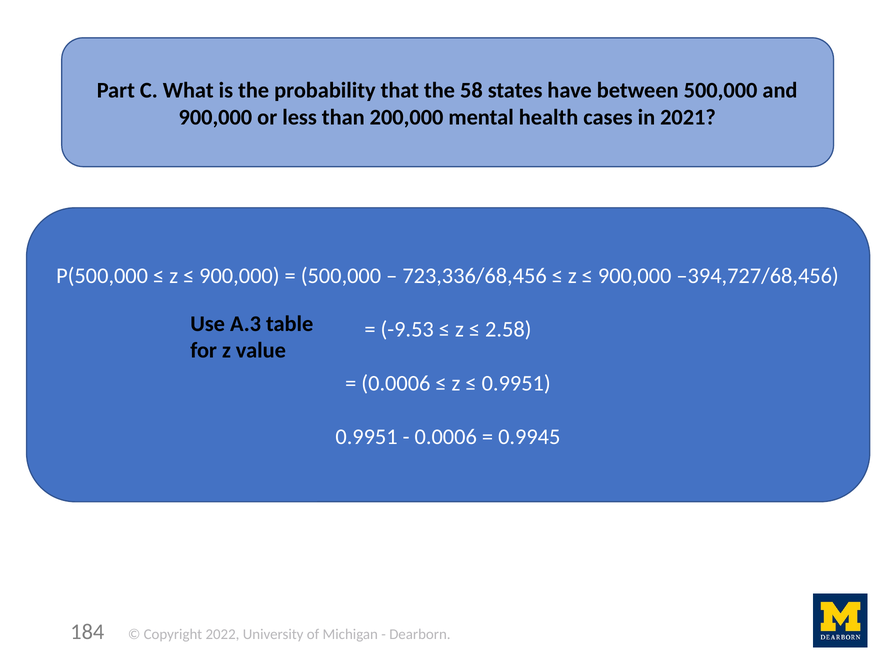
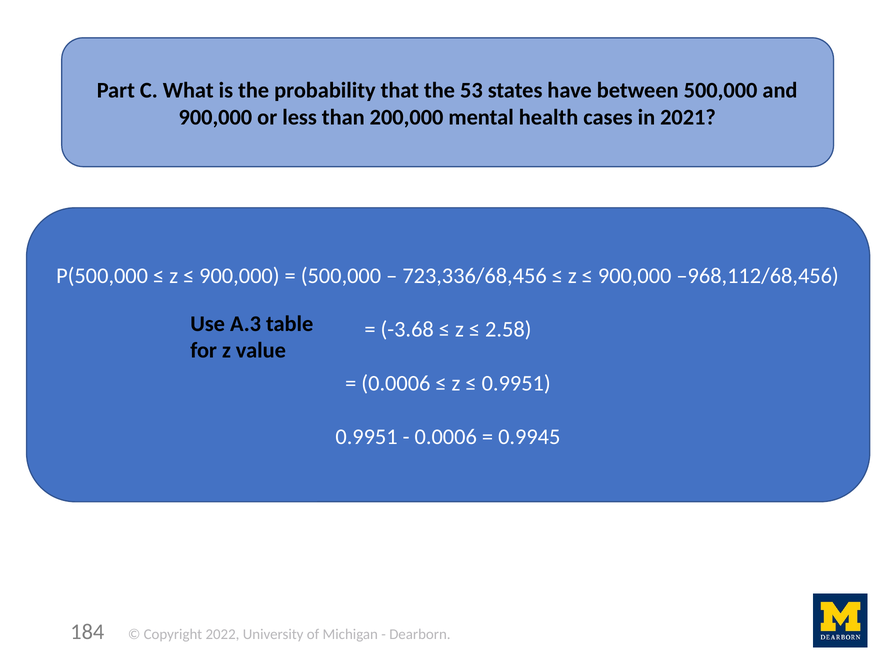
58: 58 -> 53
–394,727/68,456: –394,727/68,456 -> –968,112/68,456
-9.53: -9.53 -> -3.68
